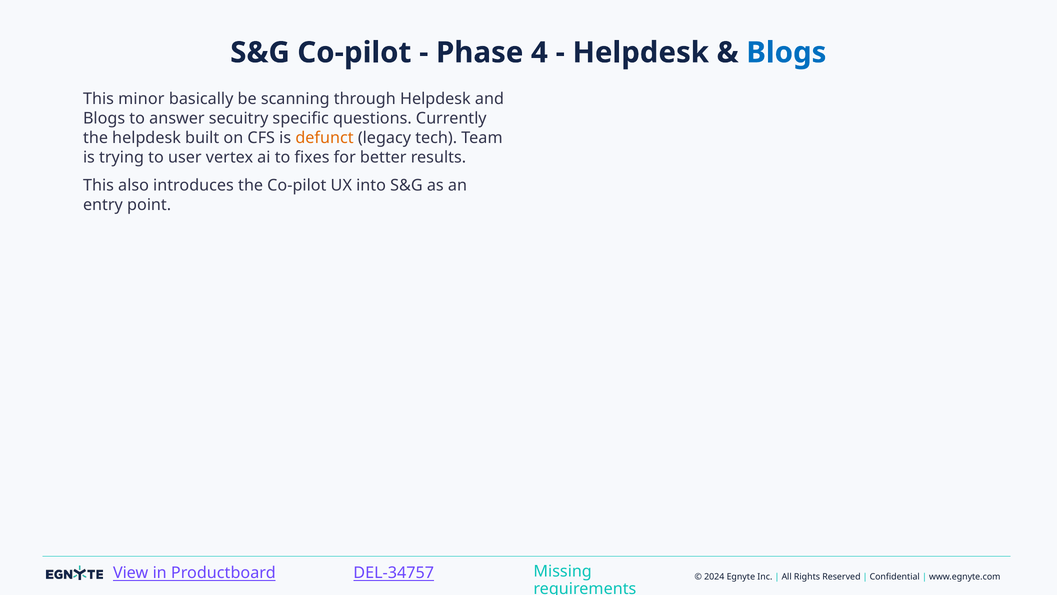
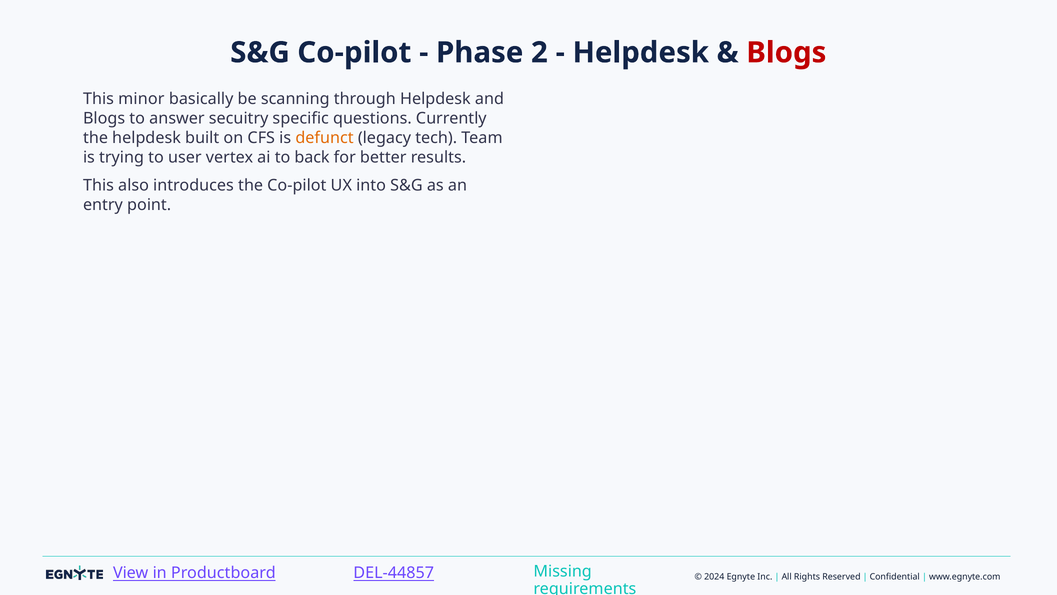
4: 4 -> 2
Blogs at (786, 53) colour: blue -> red
fixes: fixes -> back
DEL-34757: DEL-34757 -> DEL-44857
